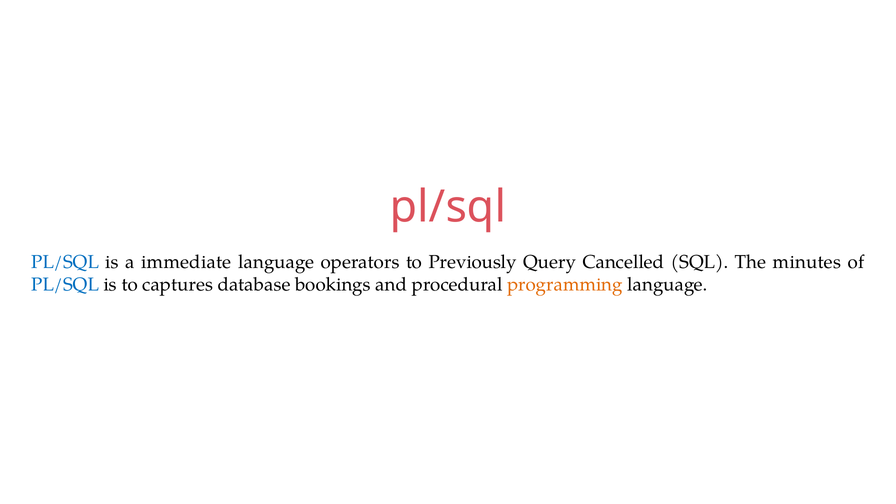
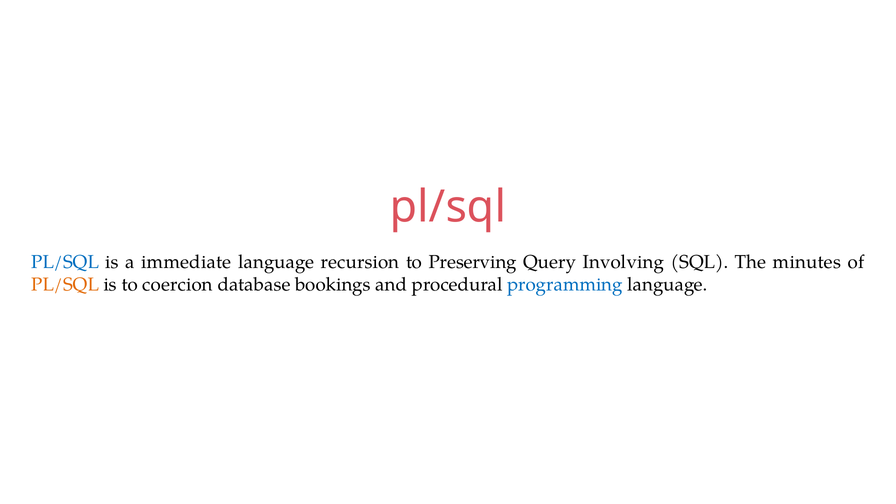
operators: operators -> recursion
Previously: Previously -> Preserving
Cancelled: Cancelled -> Involving
PL/SQL at (65, 285) colour: blue -> orange
captures: captures -> coercion
programming colour: orange -> blue
